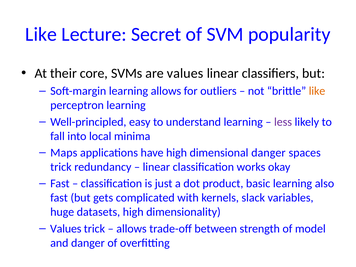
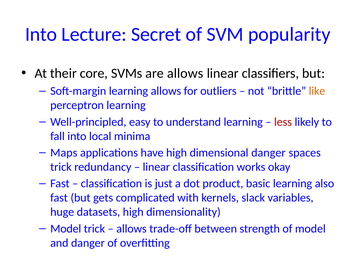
Like at (41, 34): Like -> Into
are values: values -> allows
less colour: purple -> red
Values at (66, 229): Values -> Model
